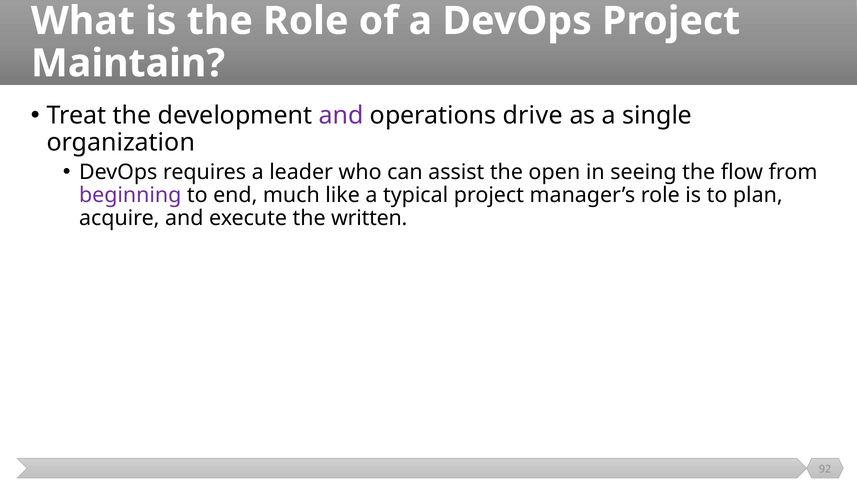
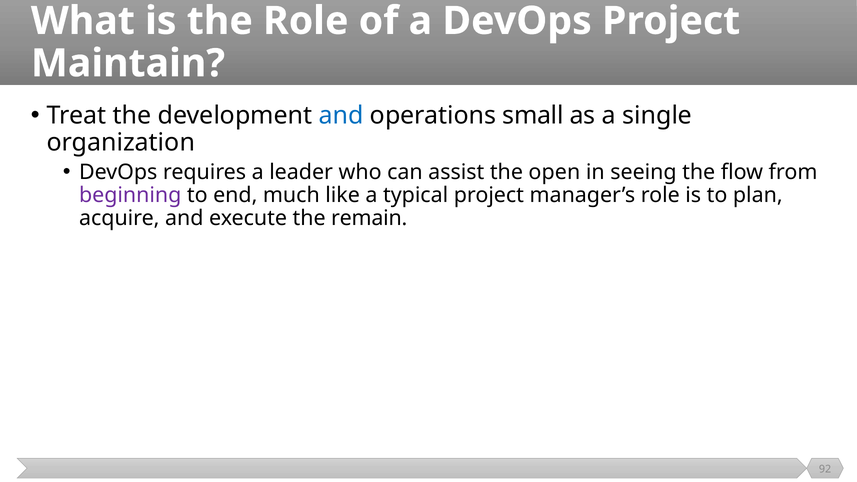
and at (341, 115) colour: purple -> blue
drive: drive -> small
written: written -> remain
